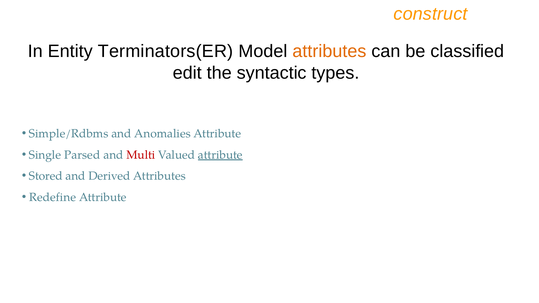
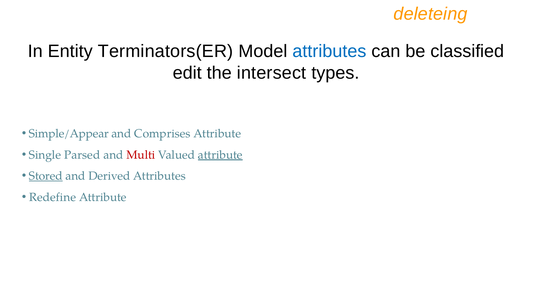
construct: construct -> deleteing
attributes at (330, 51) colour: orange -> blue
syntactic: syntactic -> intersect
Simple/Rdbms: Simple/Rdbms -> Simple/Appear
Anomalies: Anomalies -> Comprises
Stored underline: none -> present
